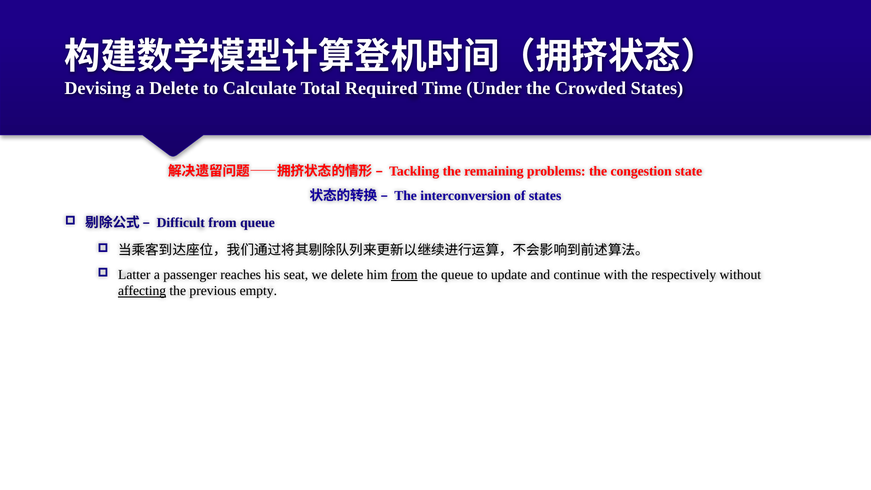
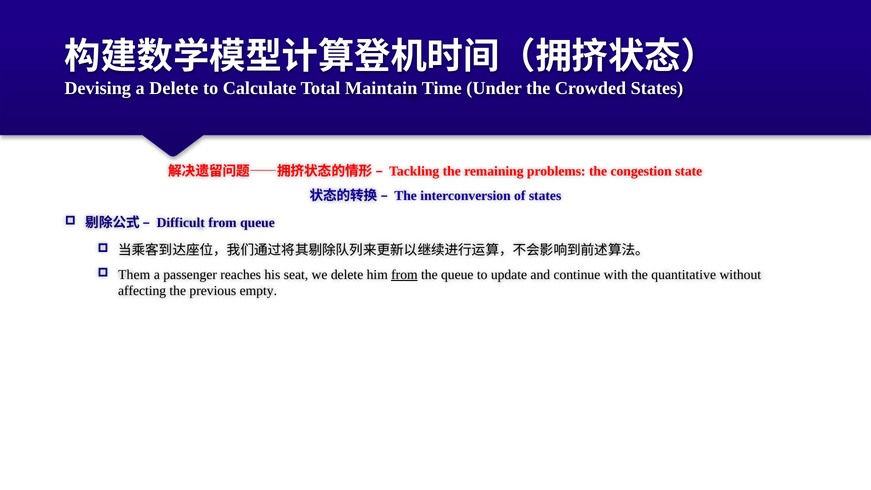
Required: Required -> Maintain
Latter: Latter -> Them
respectively: respectively -> quantitative
affecting underline: present -> none
